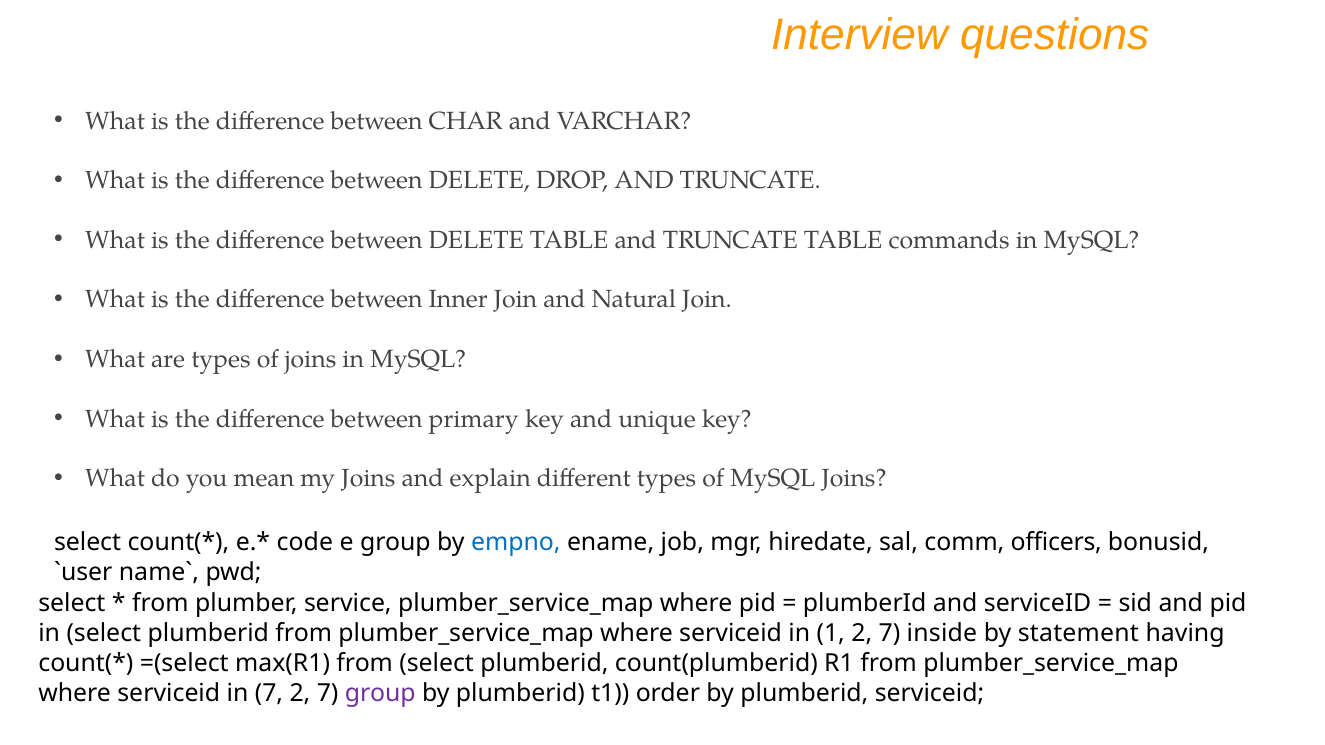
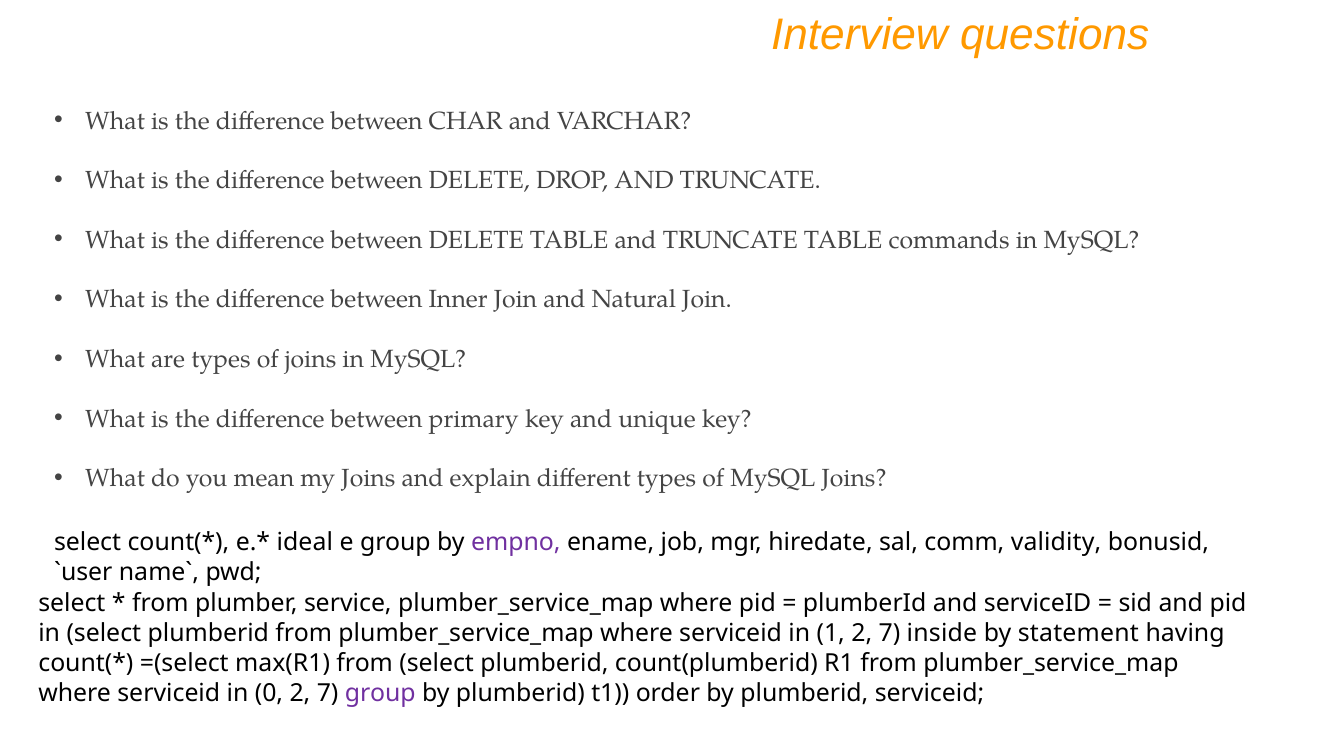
code: code -> ideal
empno colour: blue -> purple
officers: officers -> validity
in 7: 7 -> 0
